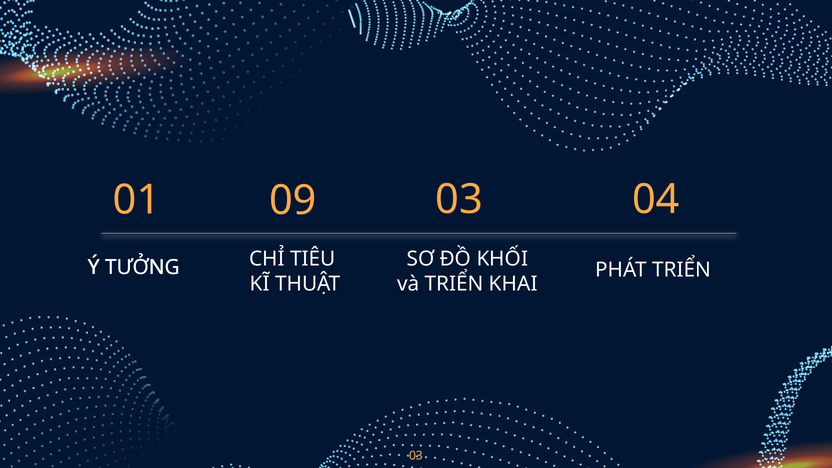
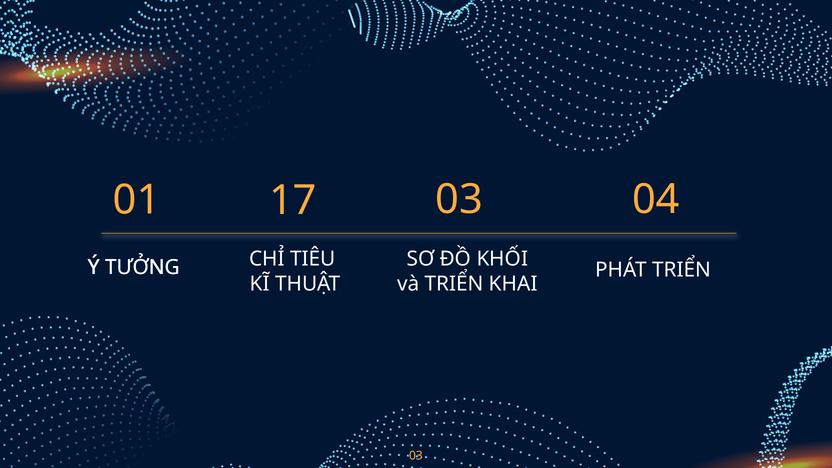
09: 09 -> 17
